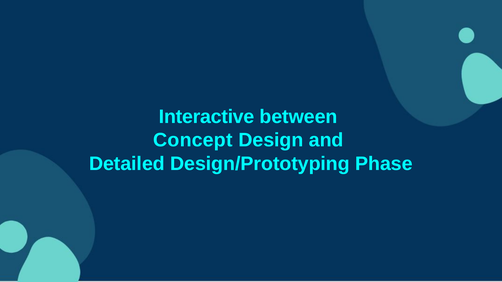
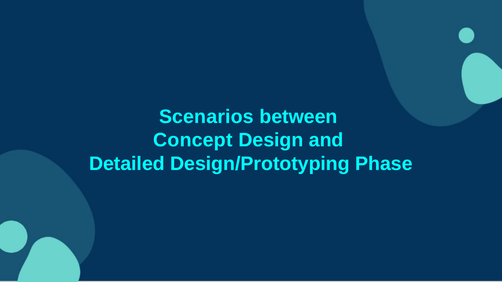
Interactive: Interactive -> Scenarios
